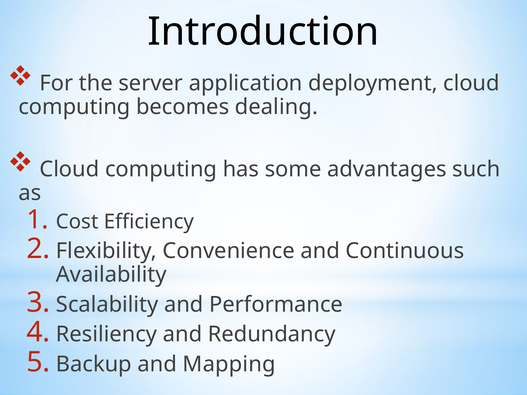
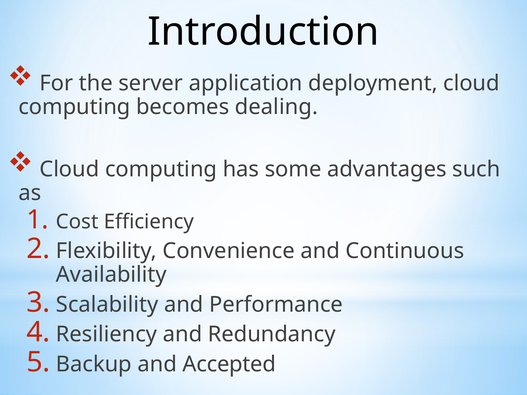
Mapping: Mapping -> Accepted
